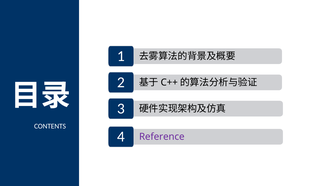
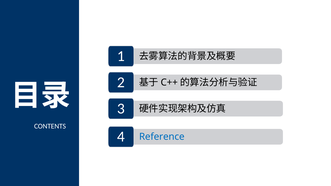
Reference colour: purple -> blue
